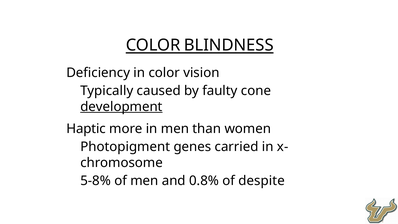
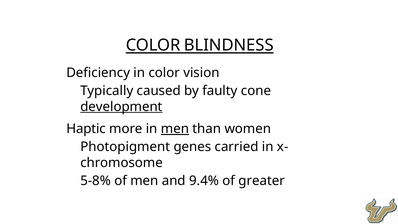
men at (175, 129) underline: none -> present
0.8%: 0.8% -> 9.4%
despite: despite -> greater
